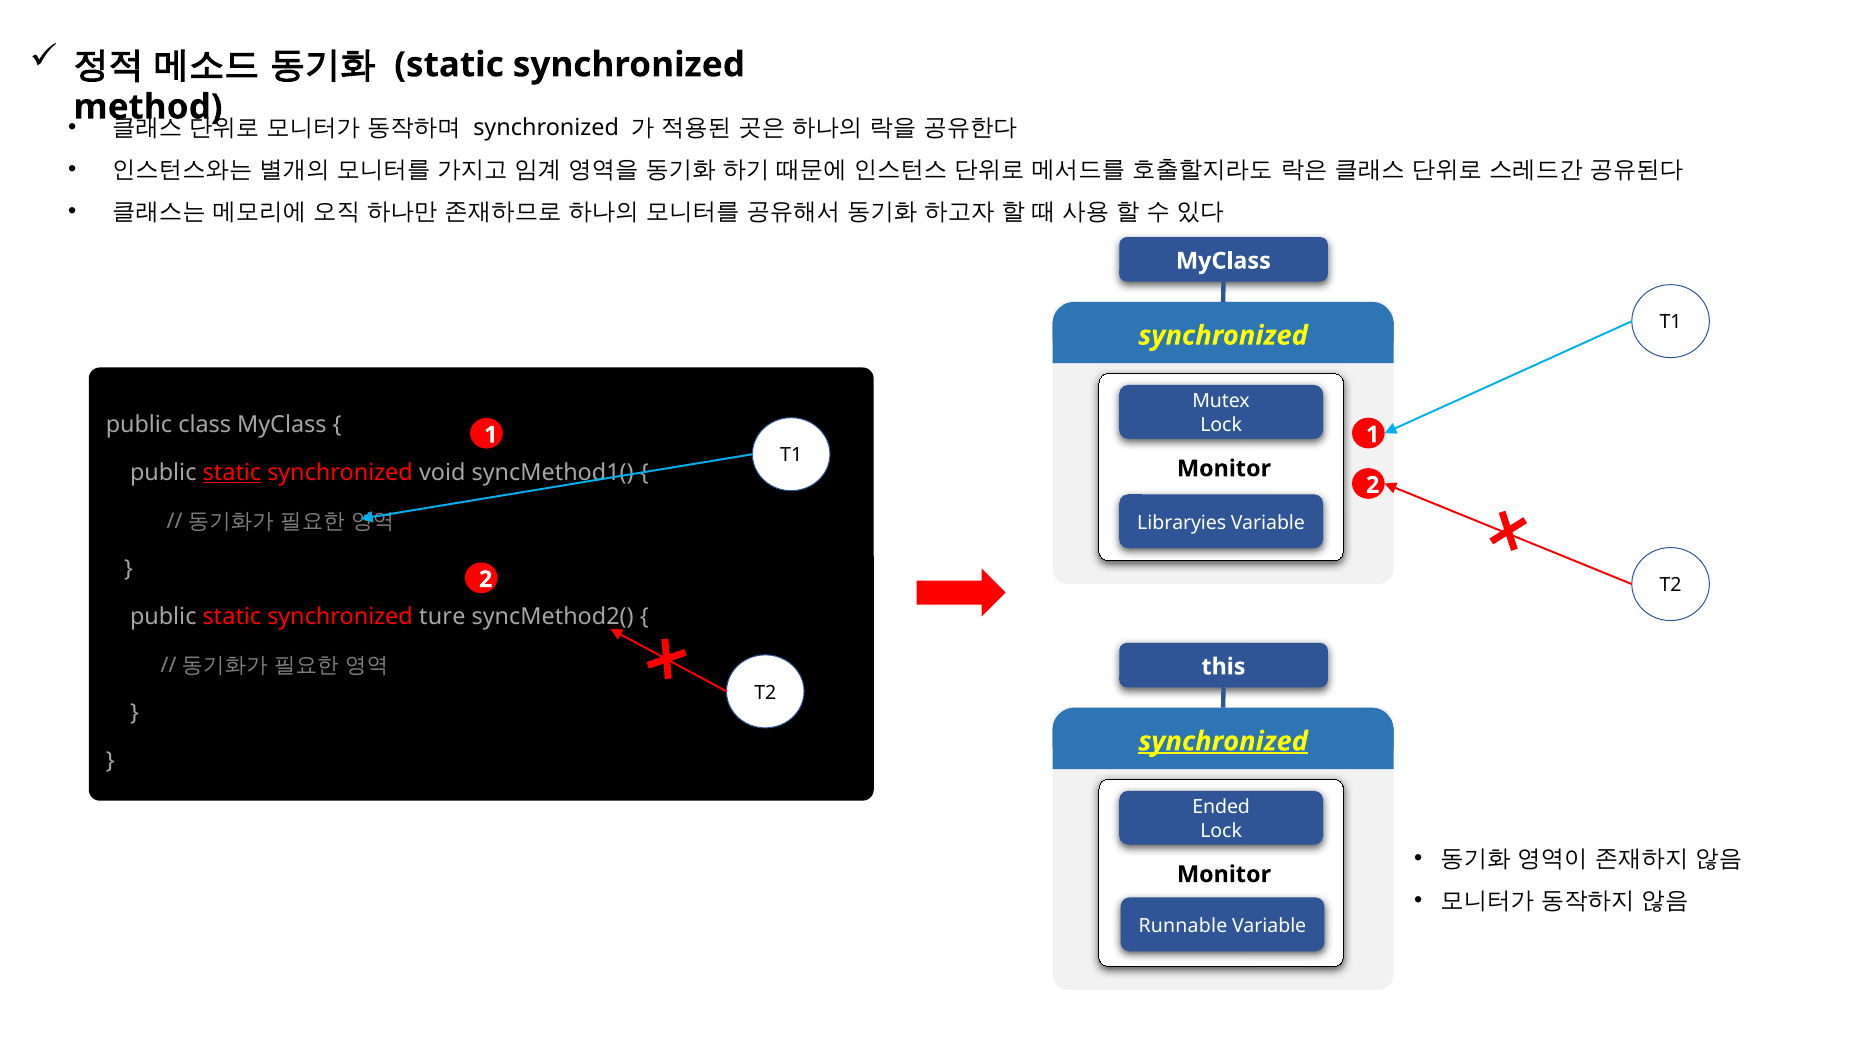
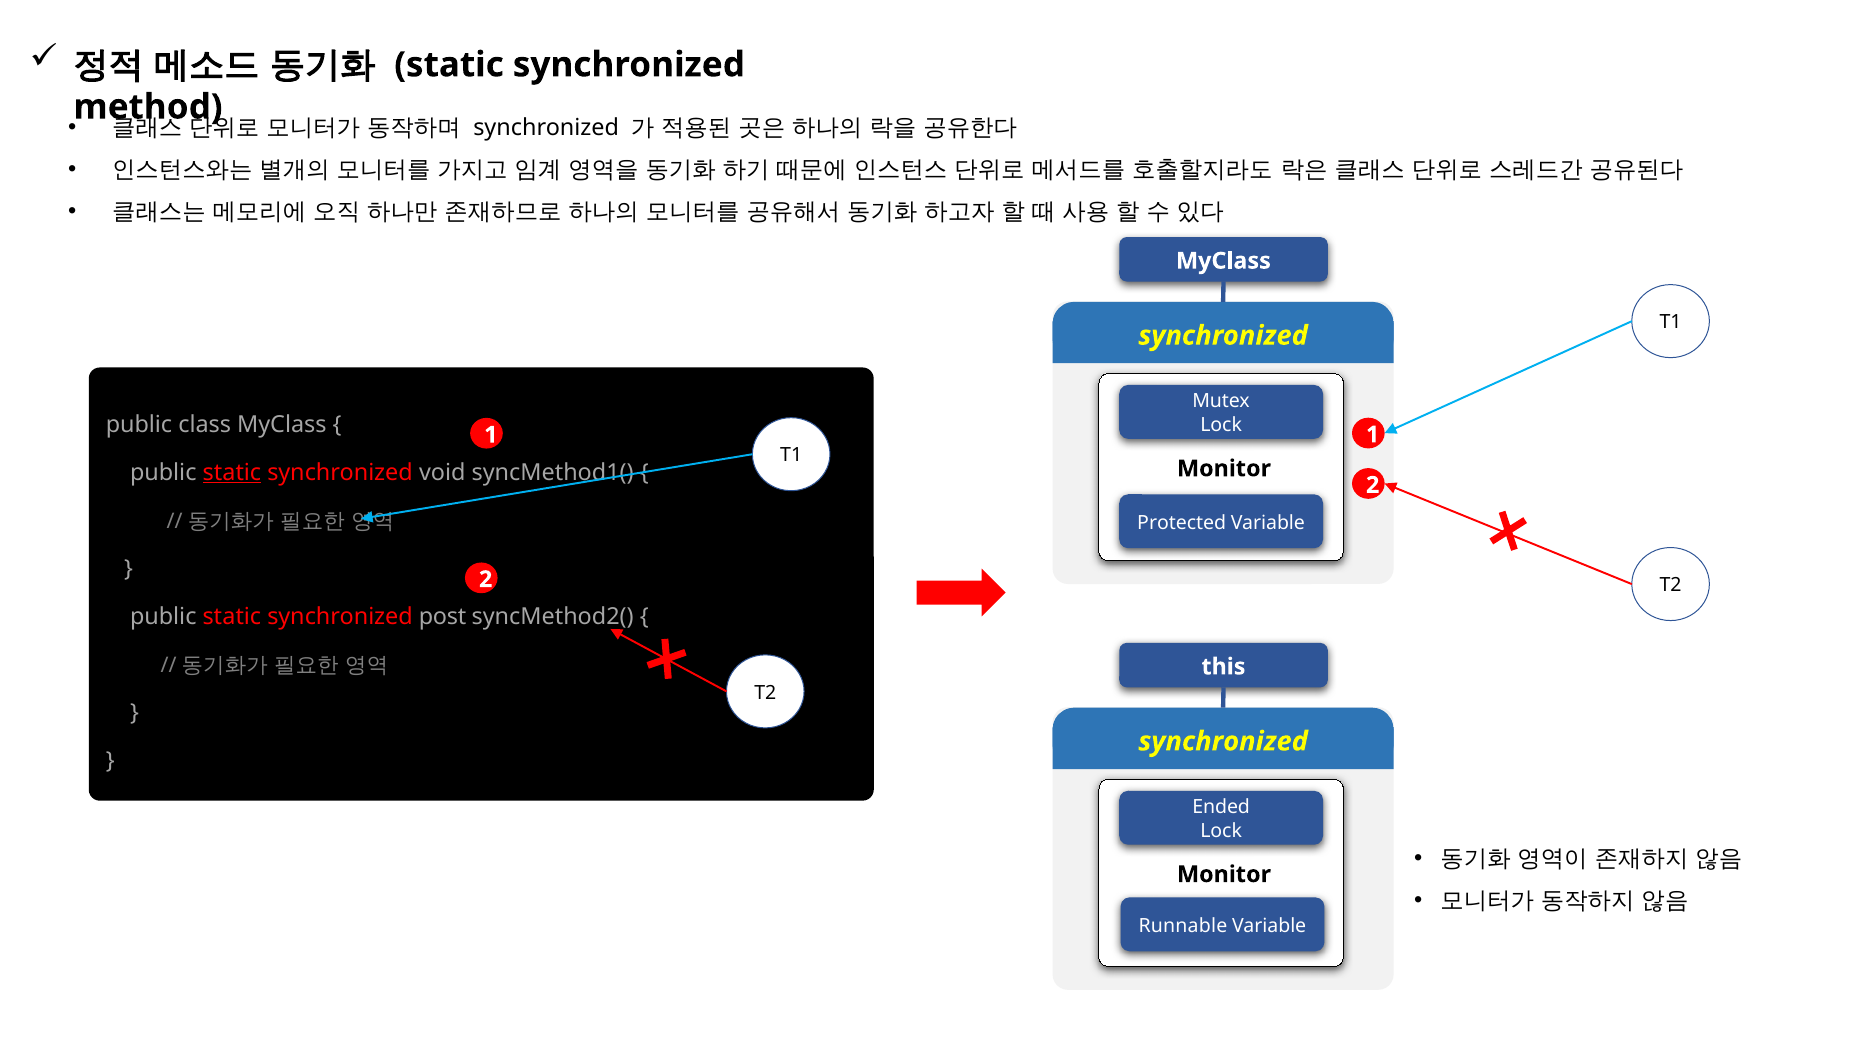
Libraryies: Libraryies -> Protected
ture: ture -> post
synchronized at (1223, 742) underline: present -> none
